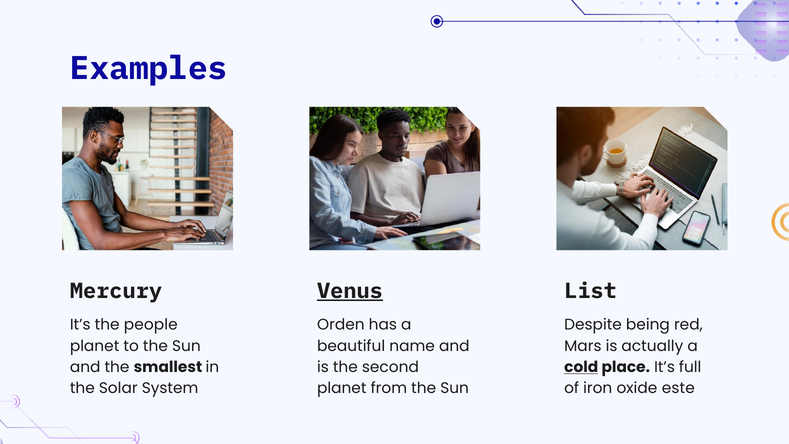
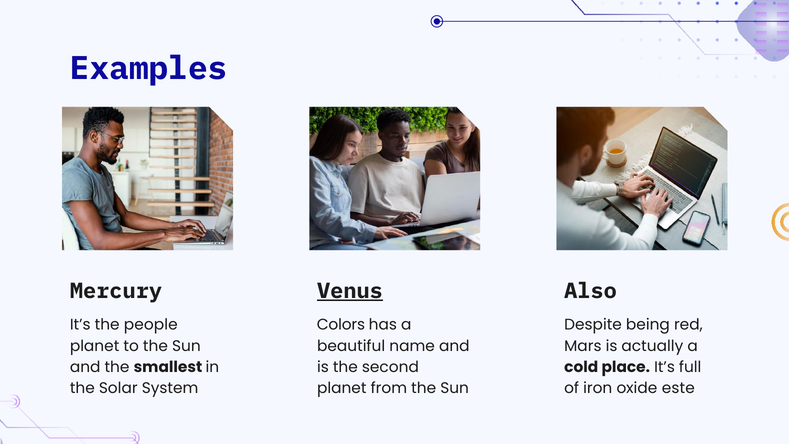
List: List -> Also
Orden: Orden -> Colors
cold underline: present -> none
